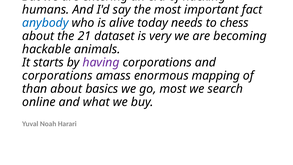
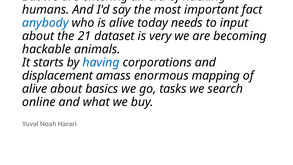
chess: chess -> input
having colour: purple -> blue
corporations at (57, 75): corporations -> displacement
than at (35, 89): than -> alive
go most: most -> tasks
